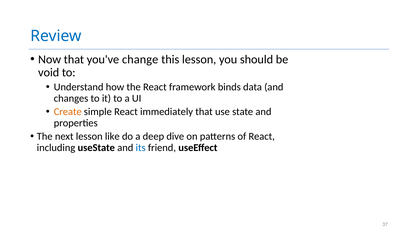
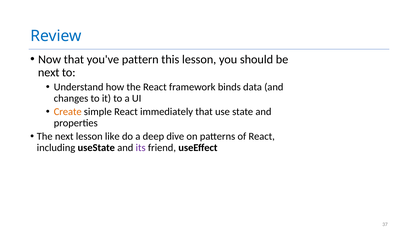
change: change -> pattern
void at (49, 73): void -> next
its colour: blue -> purple
